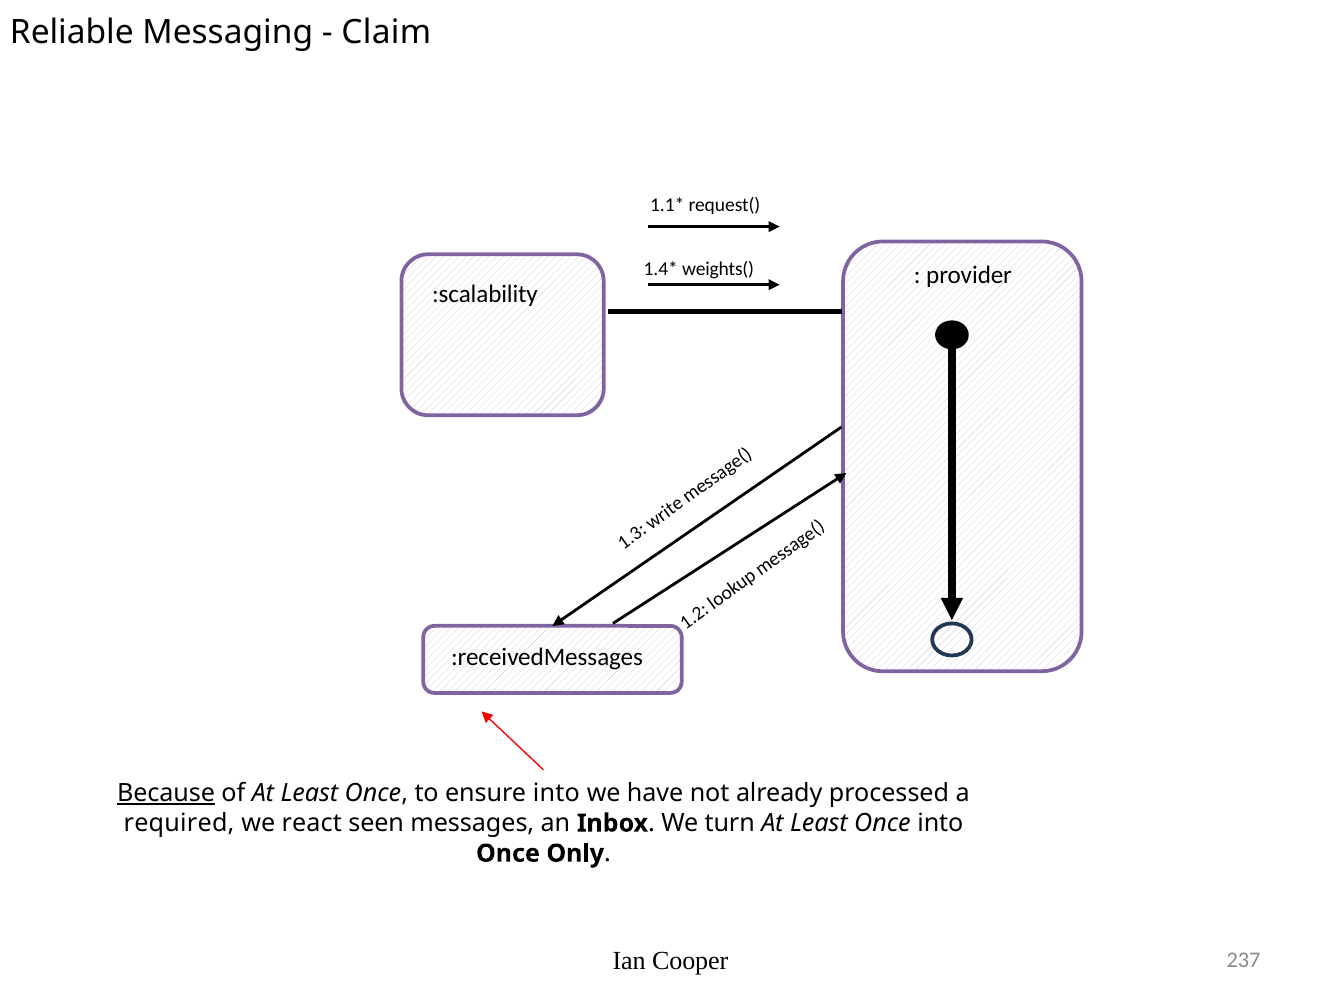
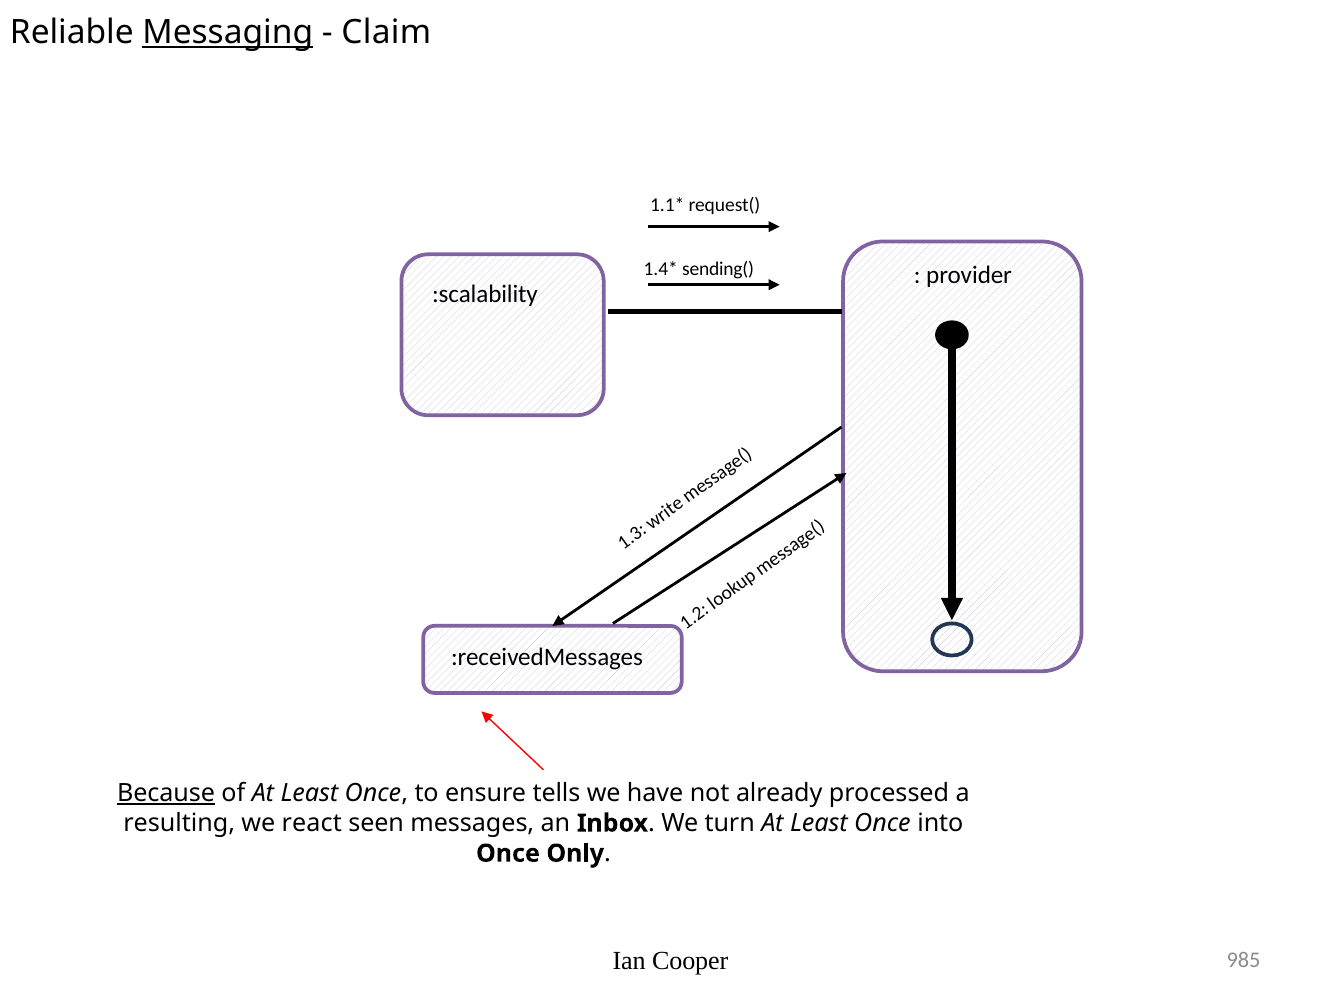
Messaging underline: none -> present
weights(: weights( -> sending(
ensure into: into -> tells
required: required -> resulting
237: 237 -> 985
